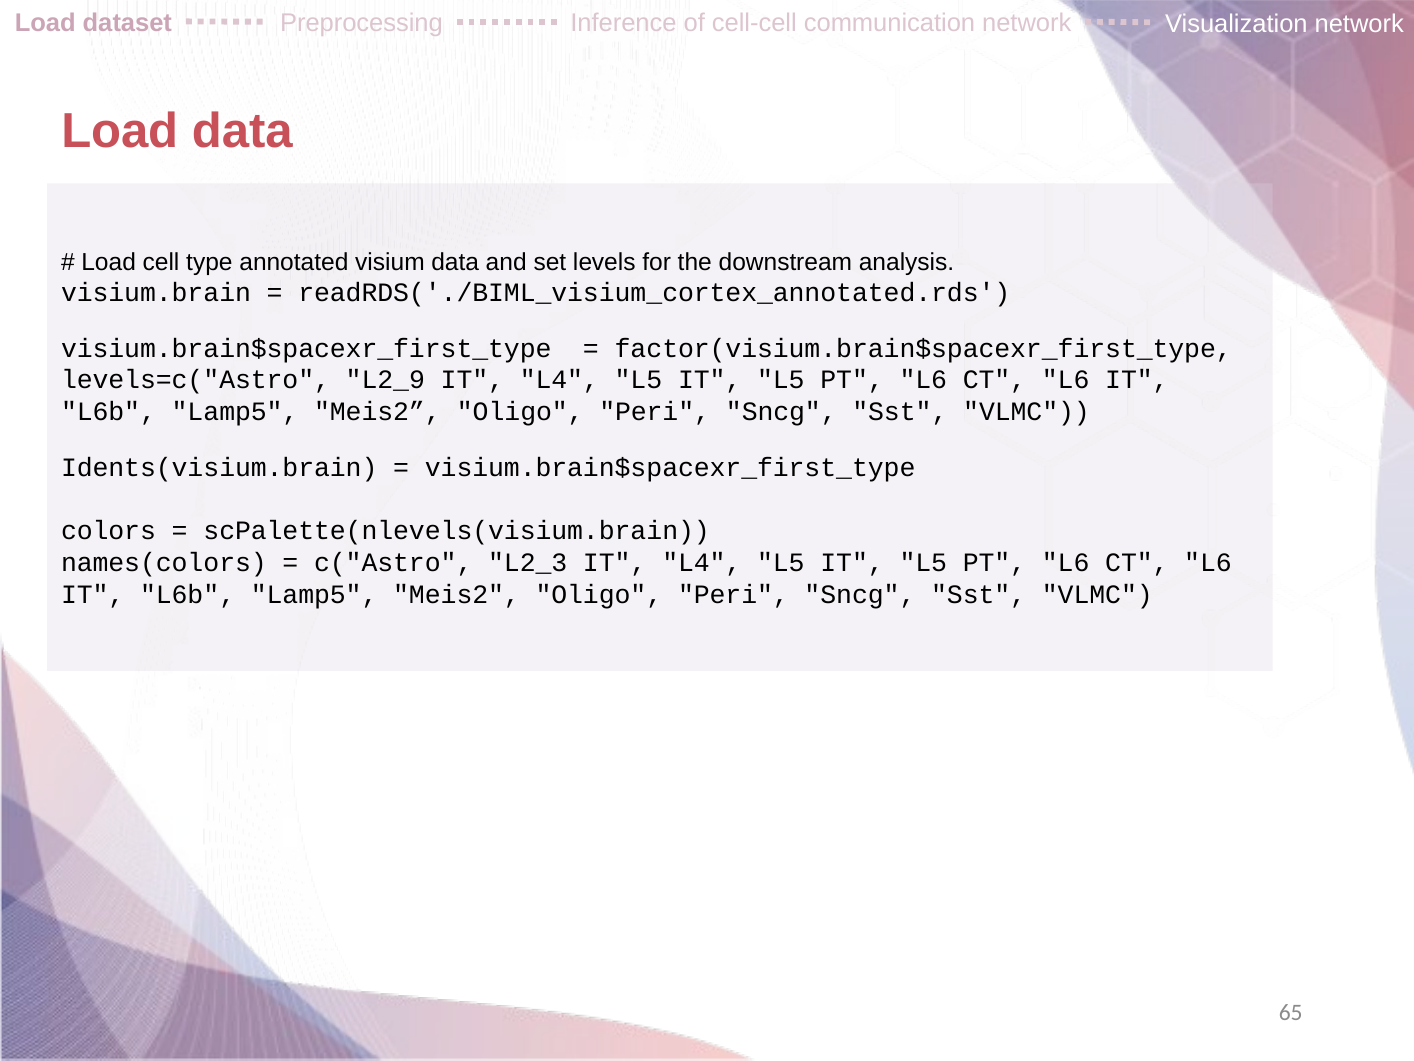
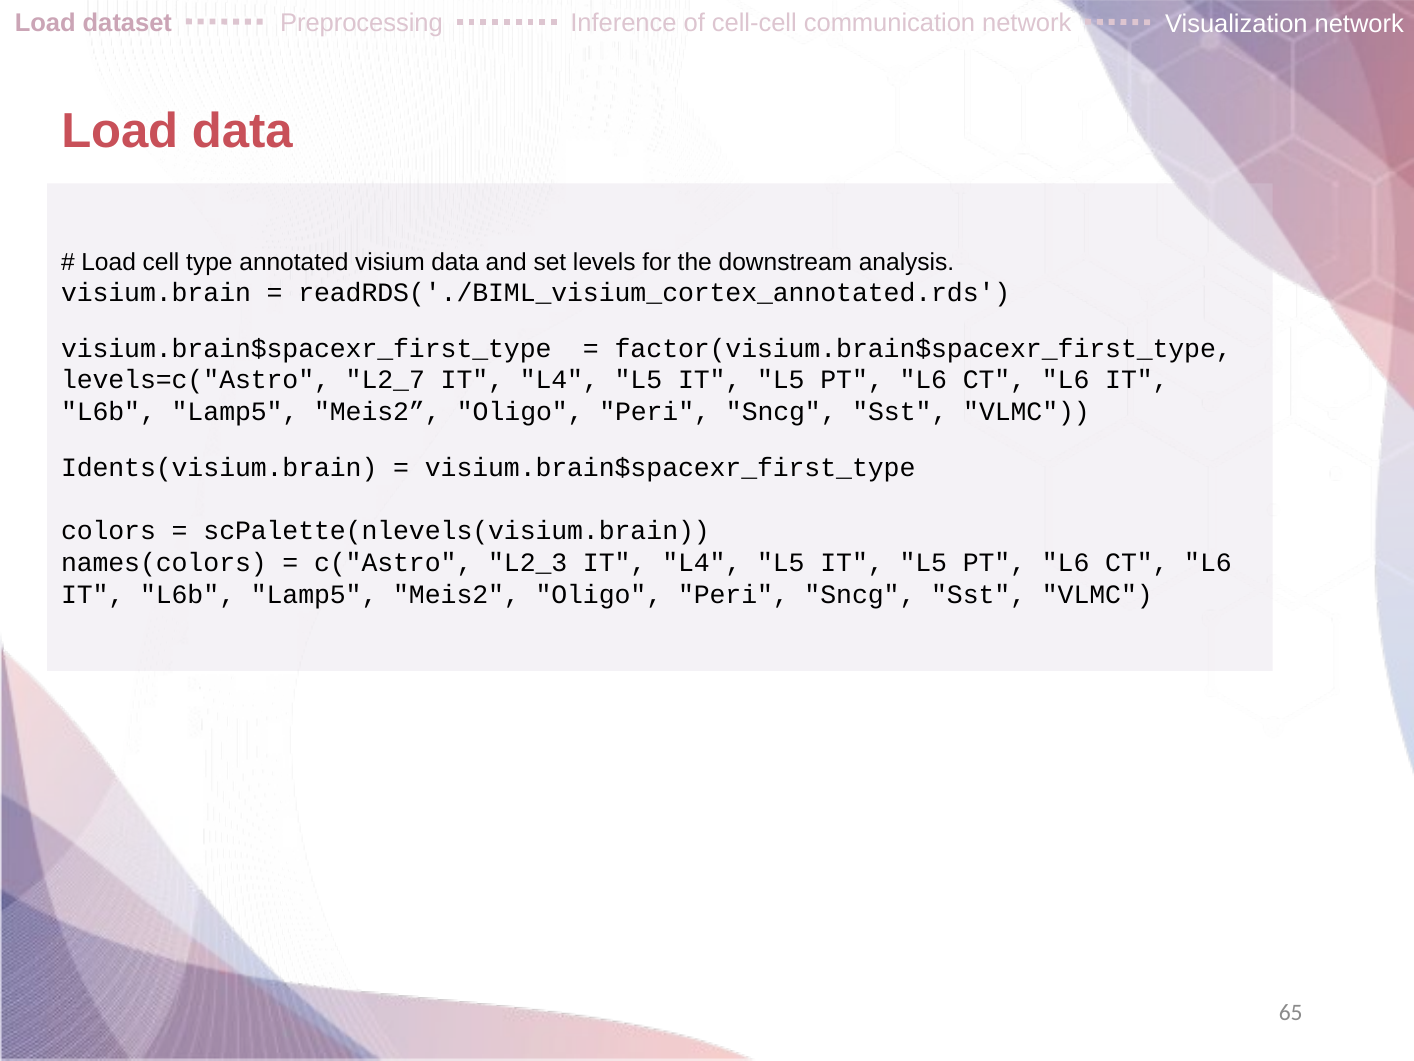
L2_9: L2_9 -> L2_7
